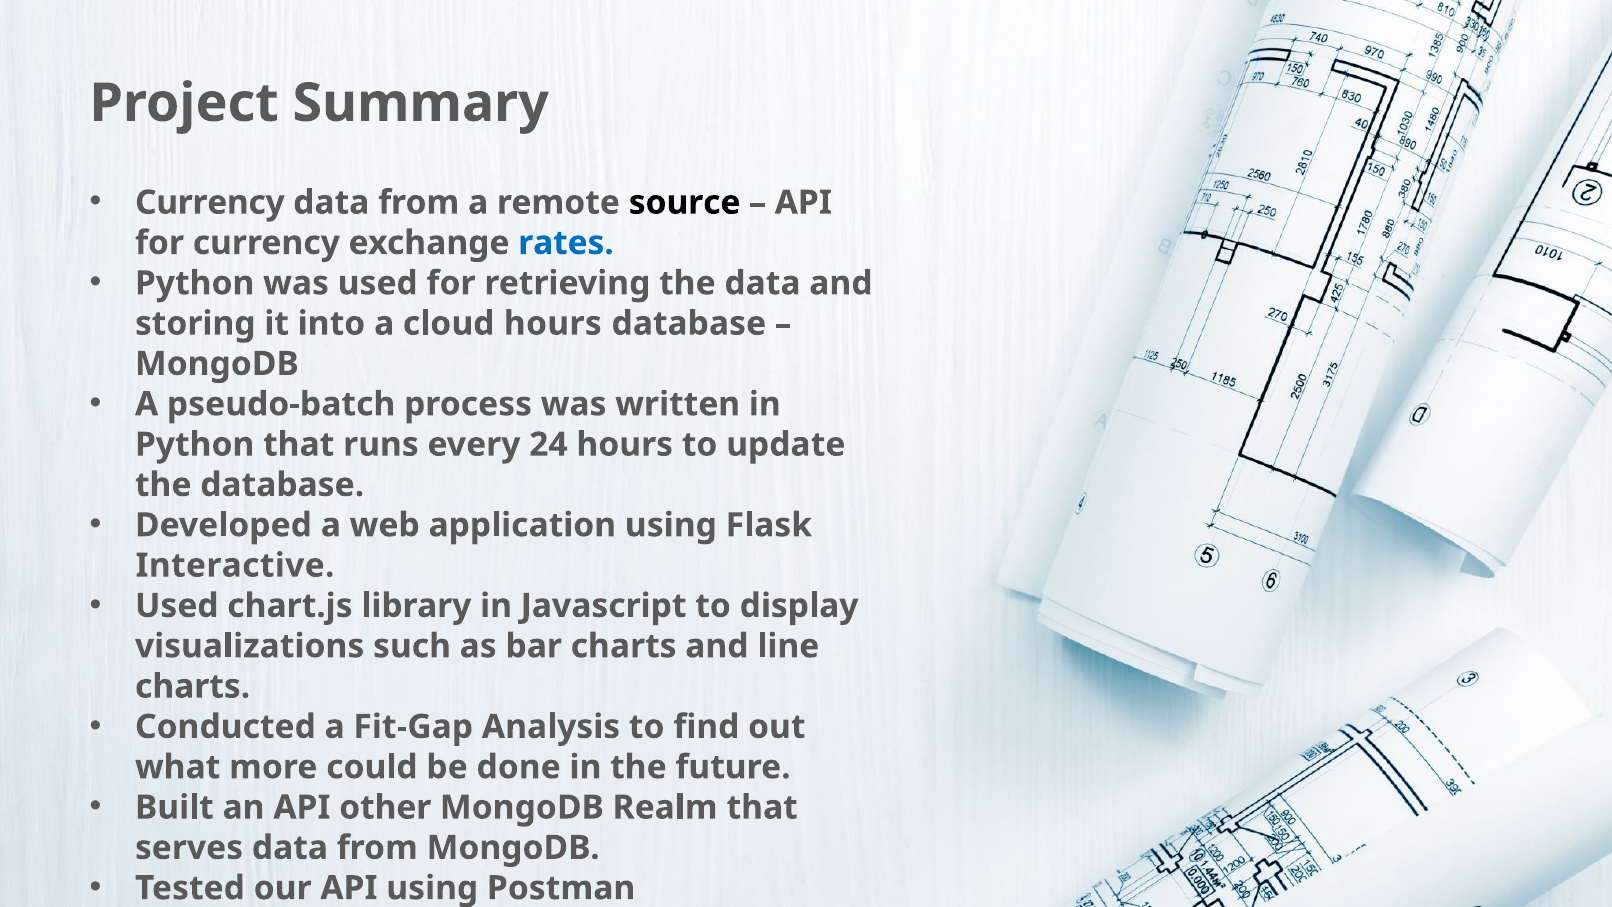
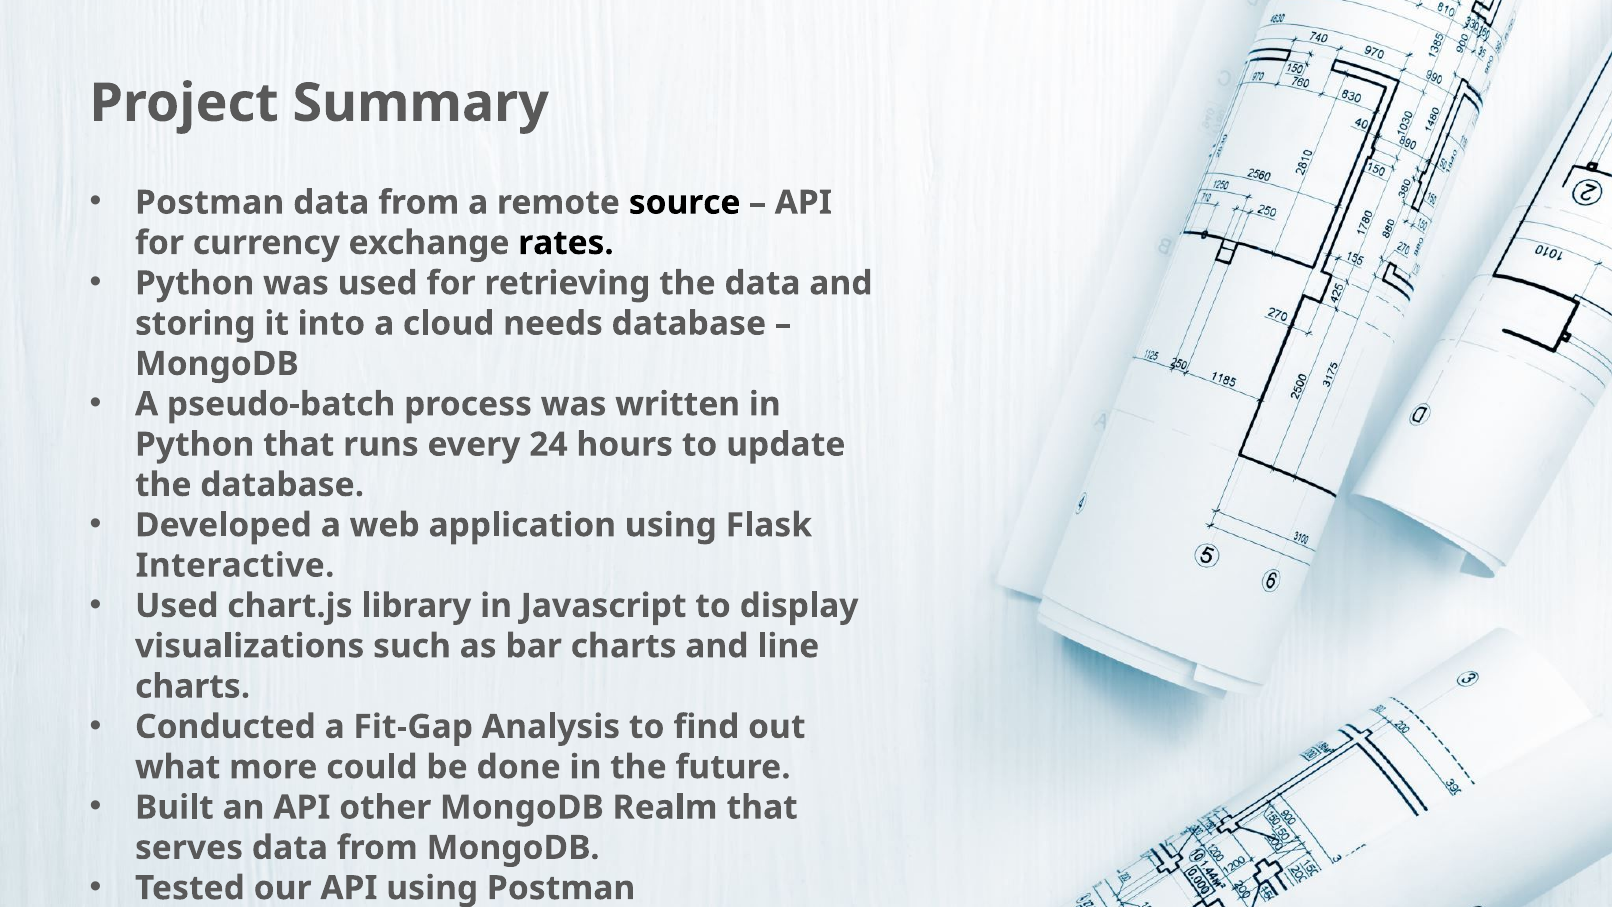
Currency at (210, 203): Currency -> Postman
rates colour: blue -> black
cloud hours: hours -> needs
